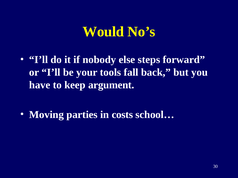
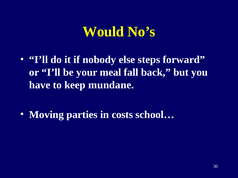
tools: tools -> meal
argument: argument -> mundane
